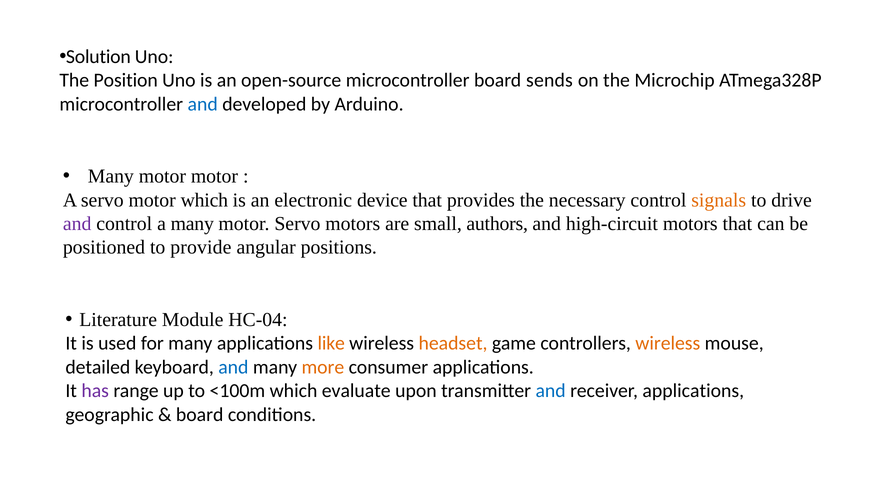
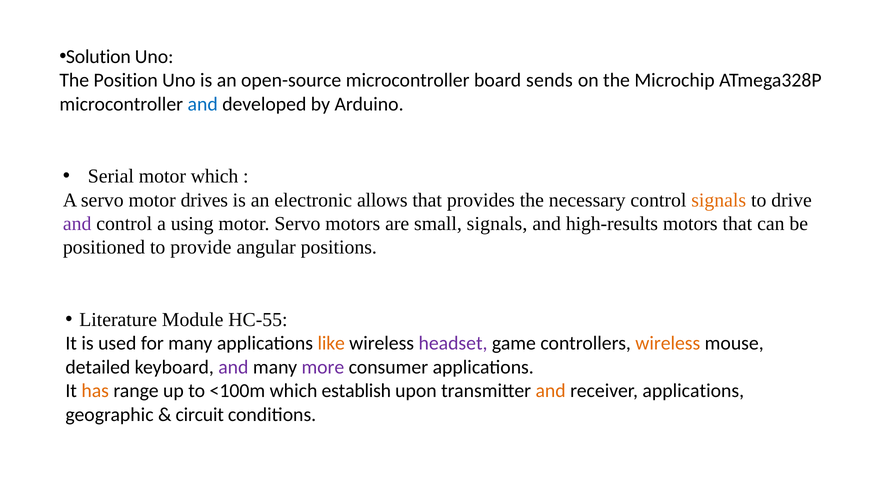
Many at (111, 176): Many -> Serial
motor motor: motor -> which
motor which: which -> drives
device: device -> allows
a many: many -> using
small authors: authors -> signals
high-circuit: high-circuit -> high-results
HC-04: HC-04 -> HC-55
headset colour: orange -> purple
and at (233, 367) colour: blue -> purple
more colour: orange -> purple
has colour: purple -> orange
evaluate: evaluate -> establish
and at (551, 390) colour: blue -> orange
board at (200, 414): board -> circuit
